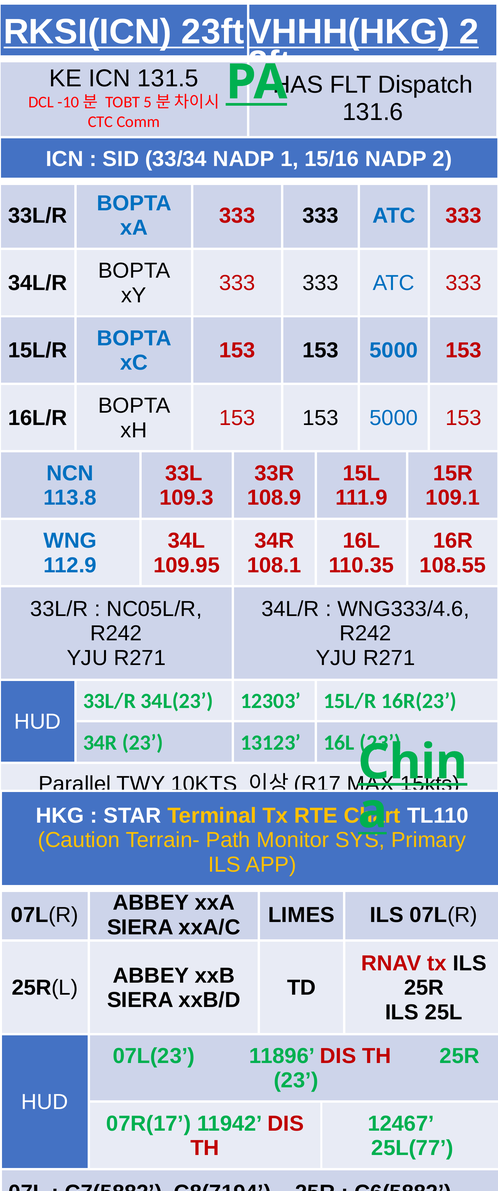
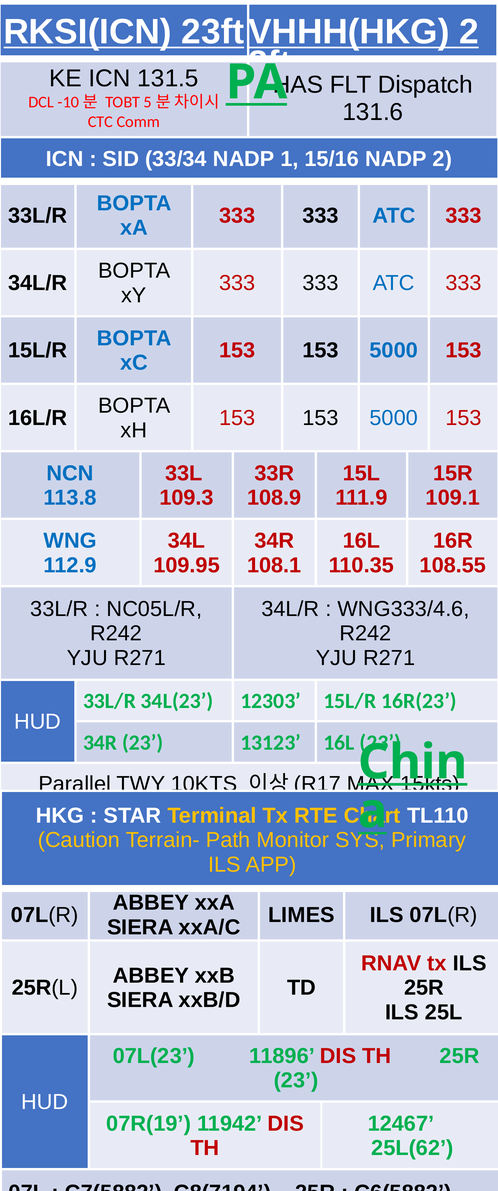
07R(17: 07R(17 -> 07R(19
25L(77: 25L(77 -> 25L(62
